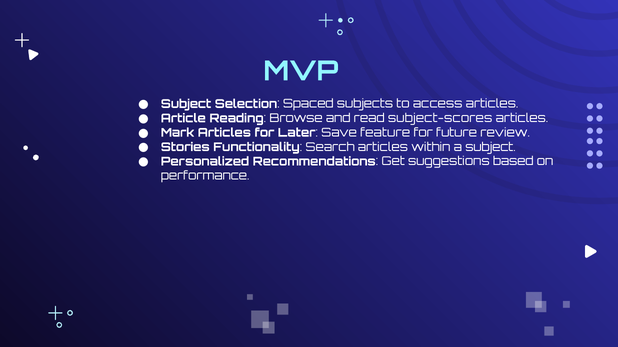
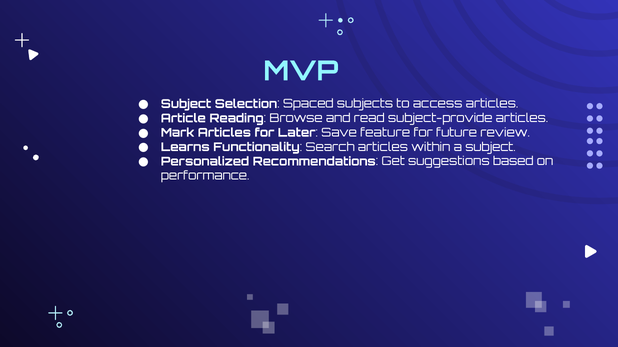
subject-scores: subject-scores -> subject-provide
Stories: Stories -> Learns
